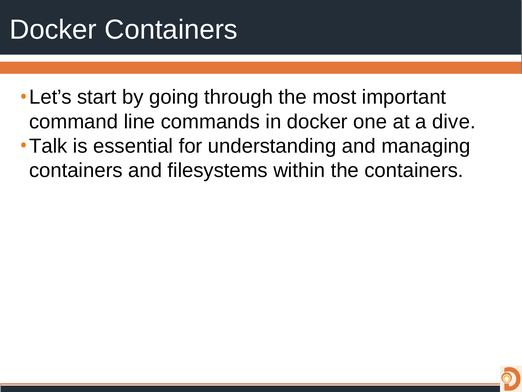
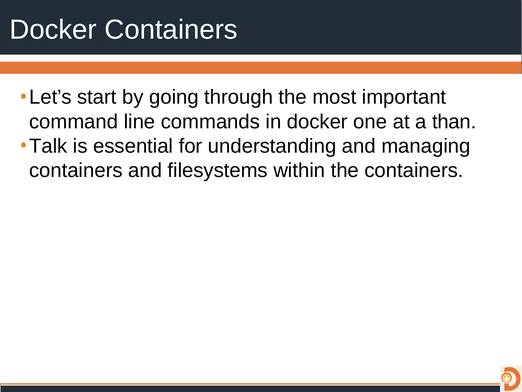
dive: dive -> than
